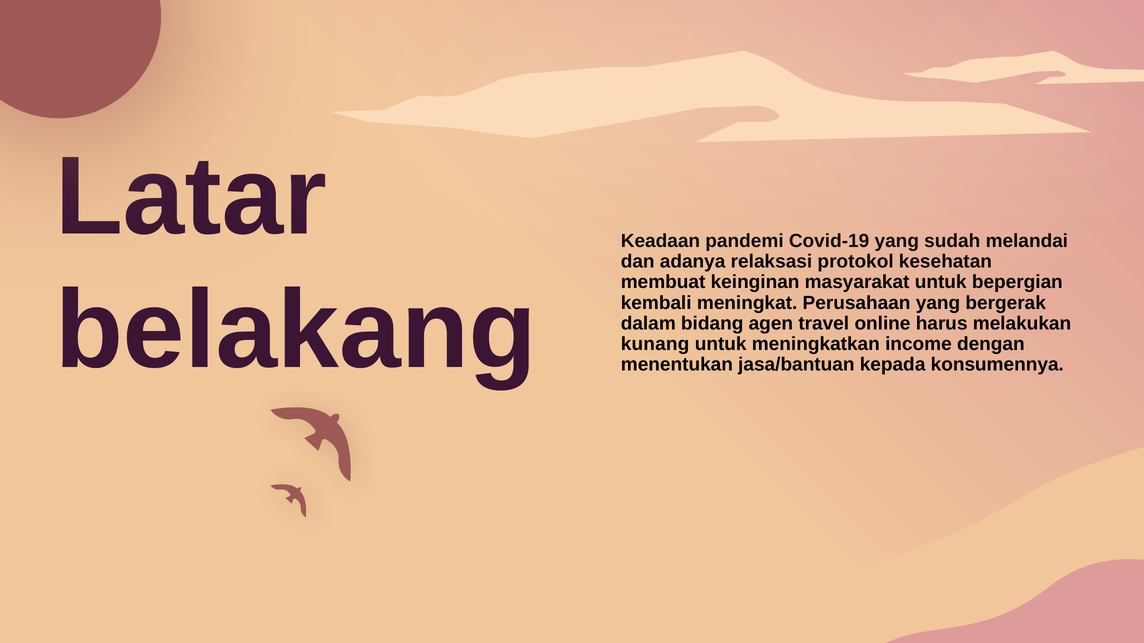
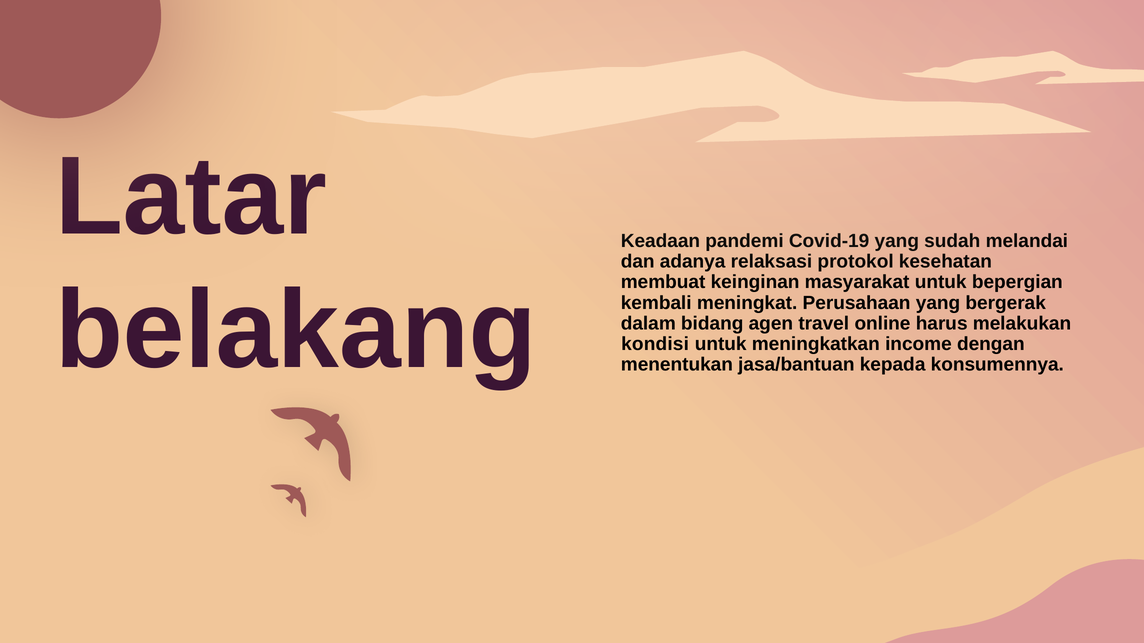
kunang: kunang -> kondisi
